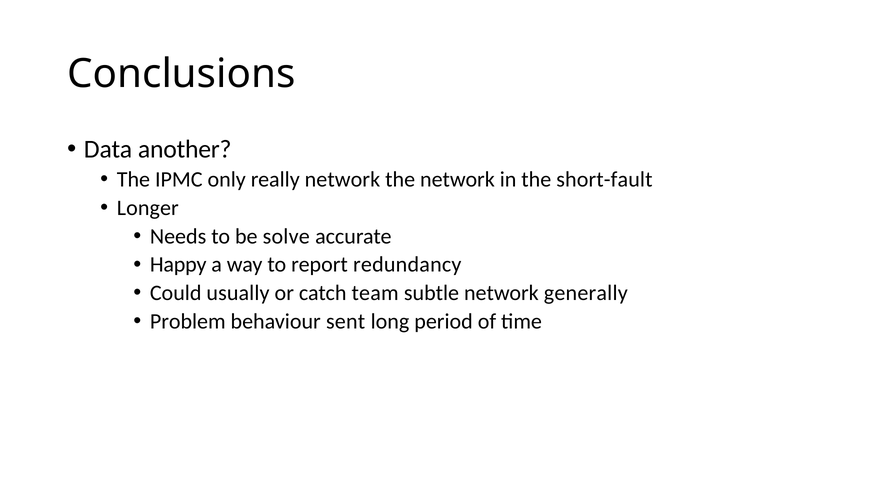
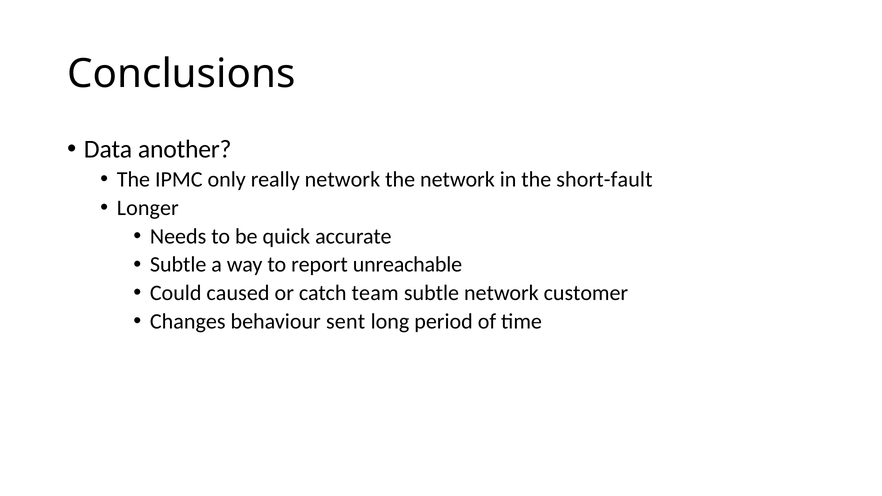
solve: solve -> quick
Happy at (178, 265): Happy -> Subtle
redundancy: redundancy -> unreachable
usually: usually -> caused
generally: generally -> customer
Problem: Problem -> Changes
